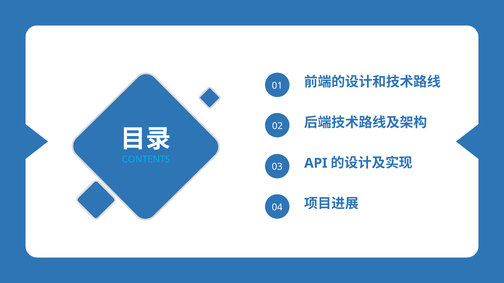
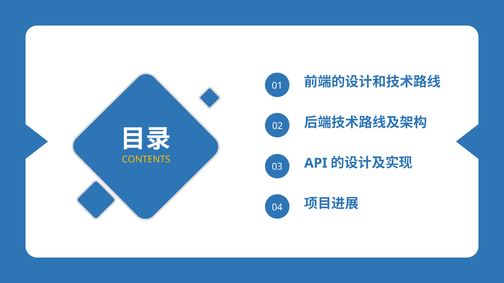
CONTENTS colour: light blue -> yellow
